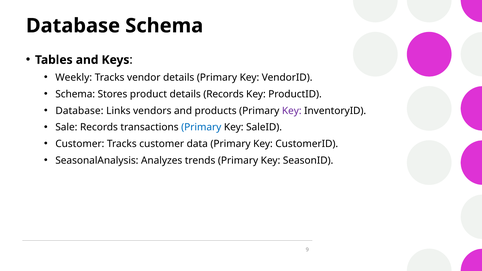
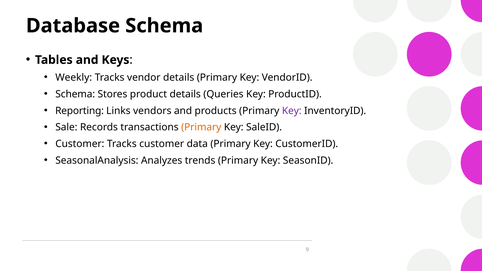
details Records: Records -> Queries
Database at (79, 111): Database -> Reporting
Primary at (201, 127) colour: blue -> orange
